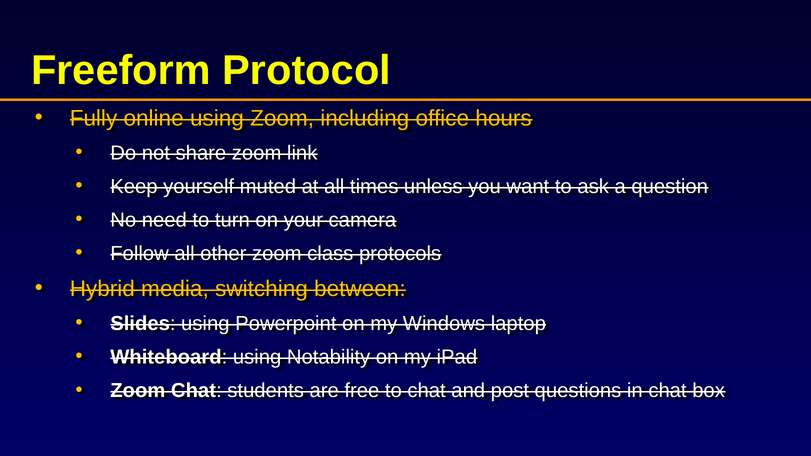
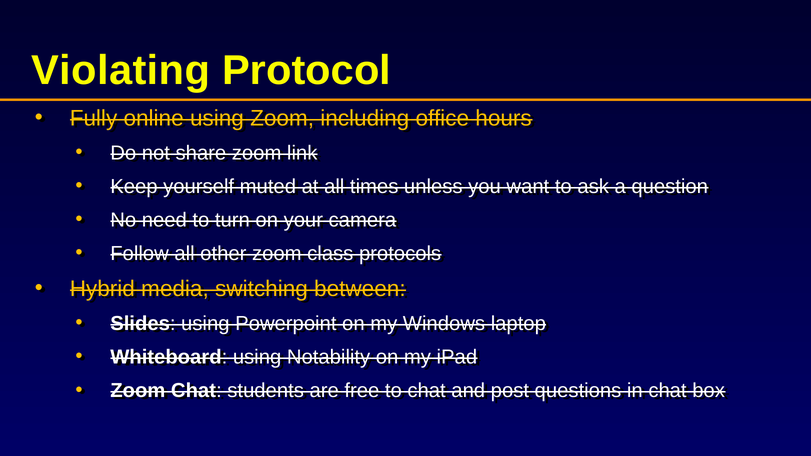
Freeform: Freeform -> Violating
